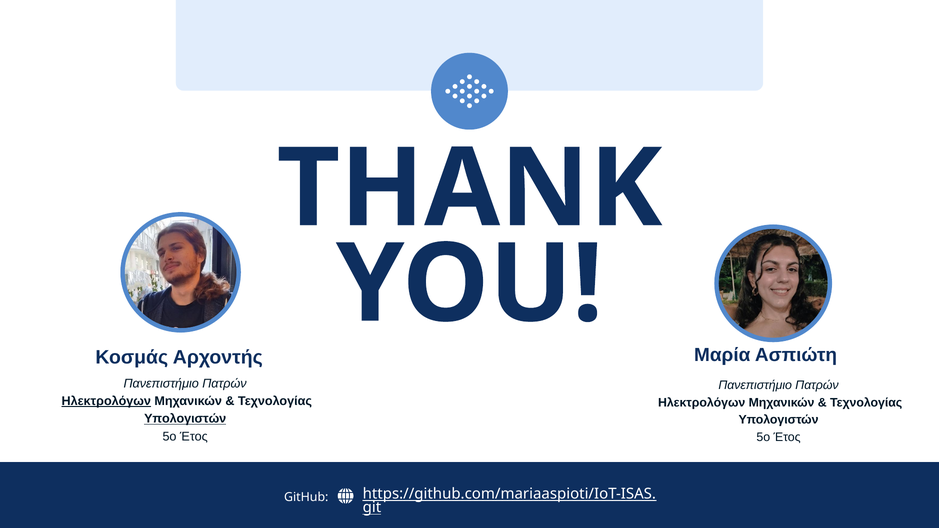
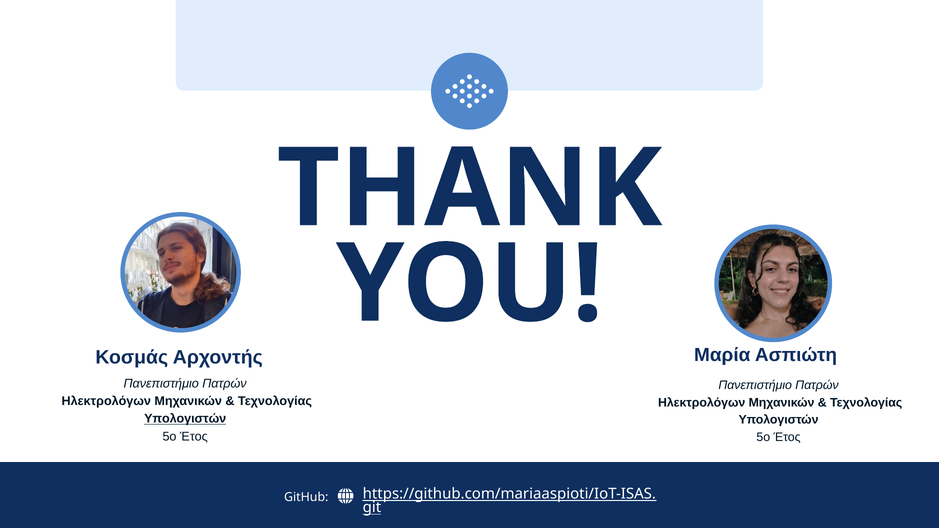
Ηλεκτρολόγων at (106, 401) underline: present -> none
